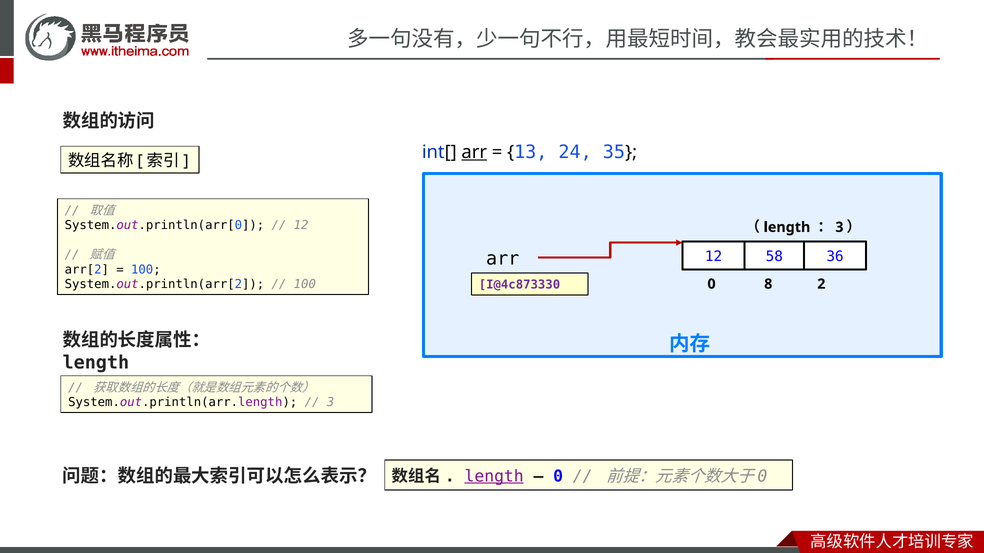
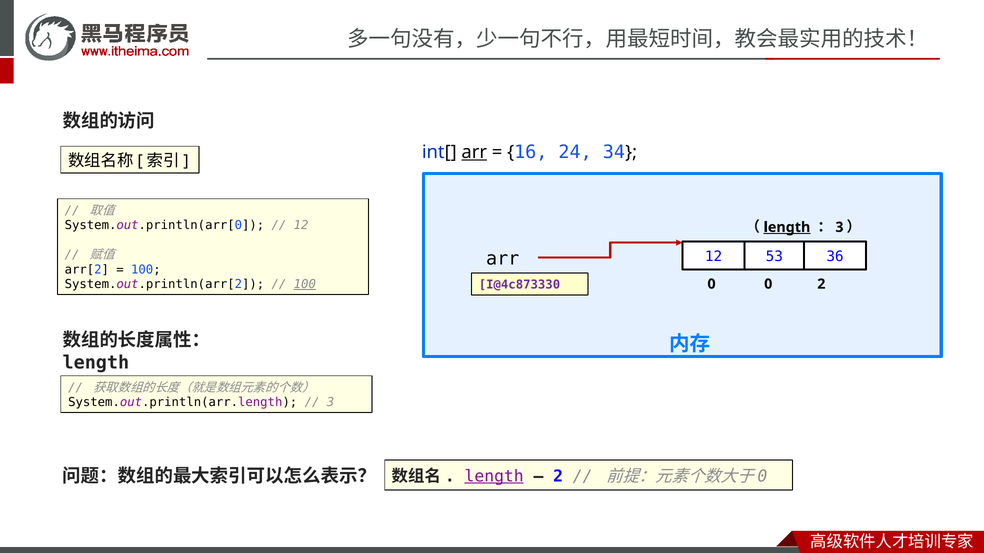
13: 13 -> 16
35: 35 -> 34
length at (787, 227) underline: none -> present
58: 58 -> 53
100 at (305, 285) underline: none -> present
0 8: 8 -> 0
0 at (558, 477): 0 -> 2
